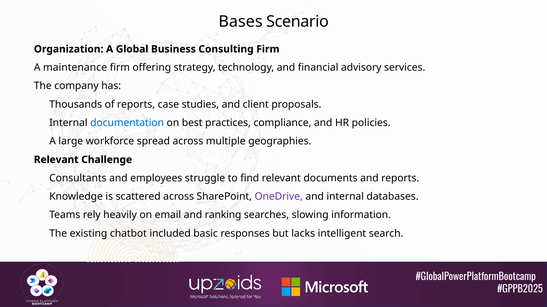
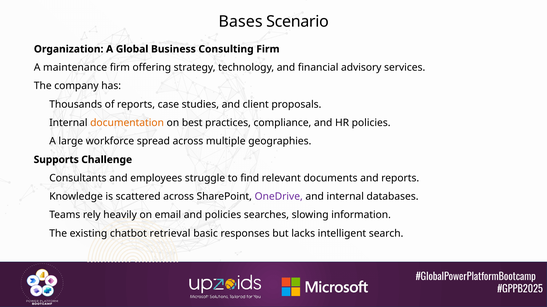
documentation colour: blue -> orange
Relevant at (56, 160): Relevant -> Supports
and ranking: ranking -> policies
included: included -> retrieval
